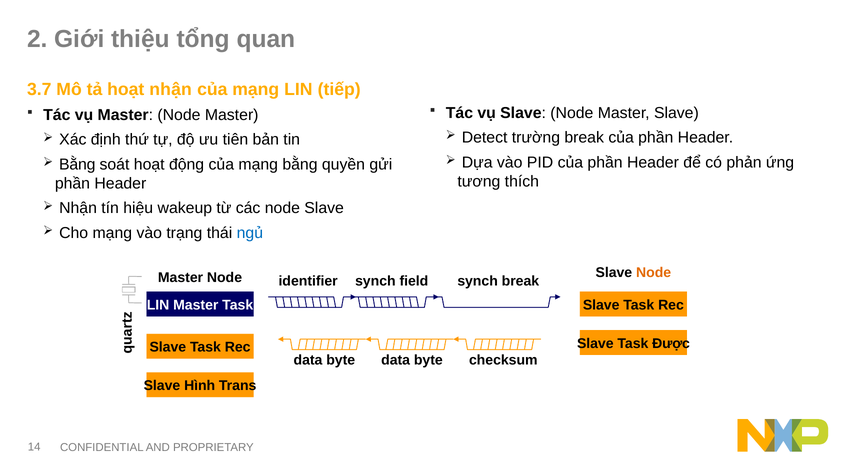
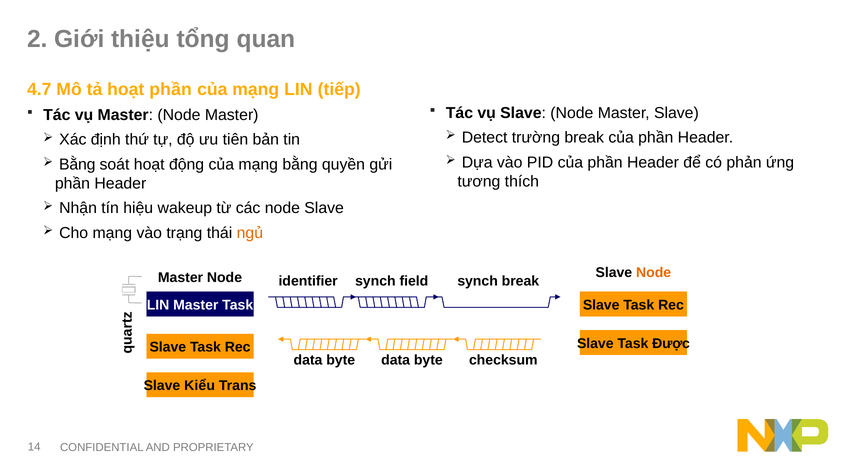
3.7: 3.7 -> 4.7
hoạt nhận: nhận -> phần
ngủ colour: blue -> orange
Hình: Hình -> Kiểu
